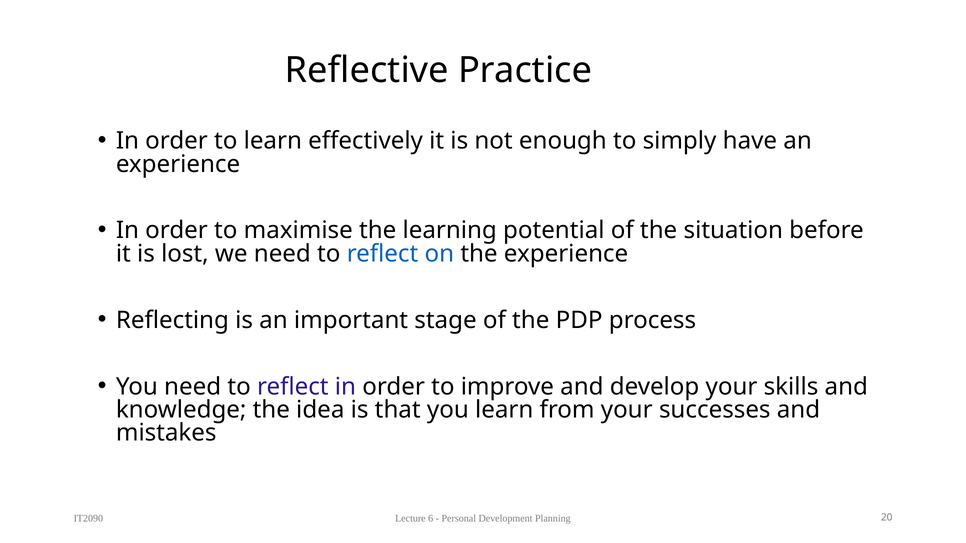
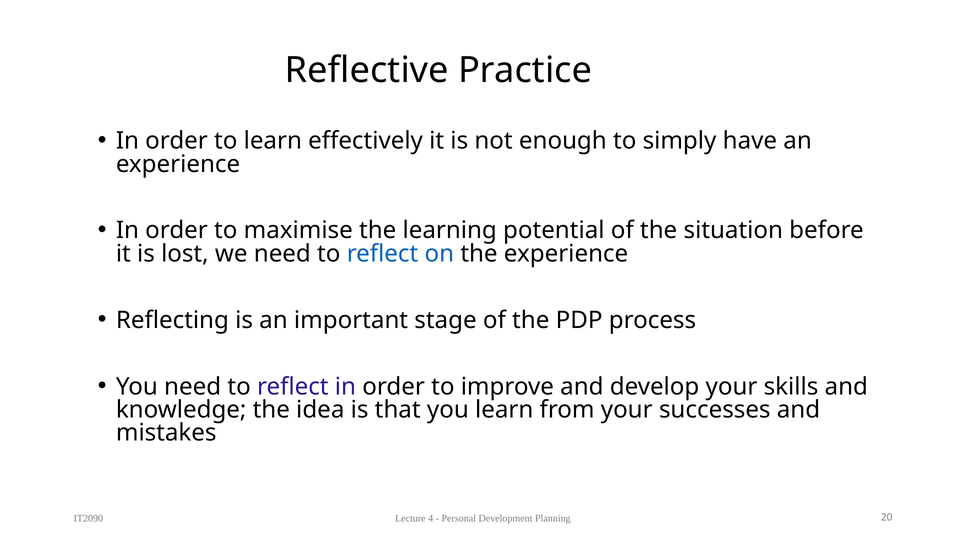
6: 6 -> 4
